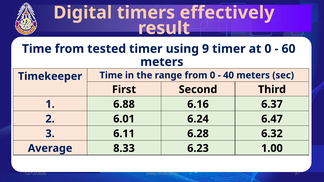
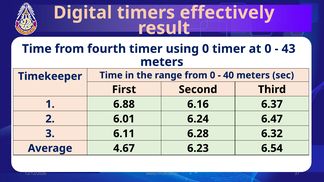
tested: tested -> fourth
using 9: 9 -> 0
60: 60 -> 43
8.33: 8.33 -> 4.67
1.00: 1.00 -> 6.54
